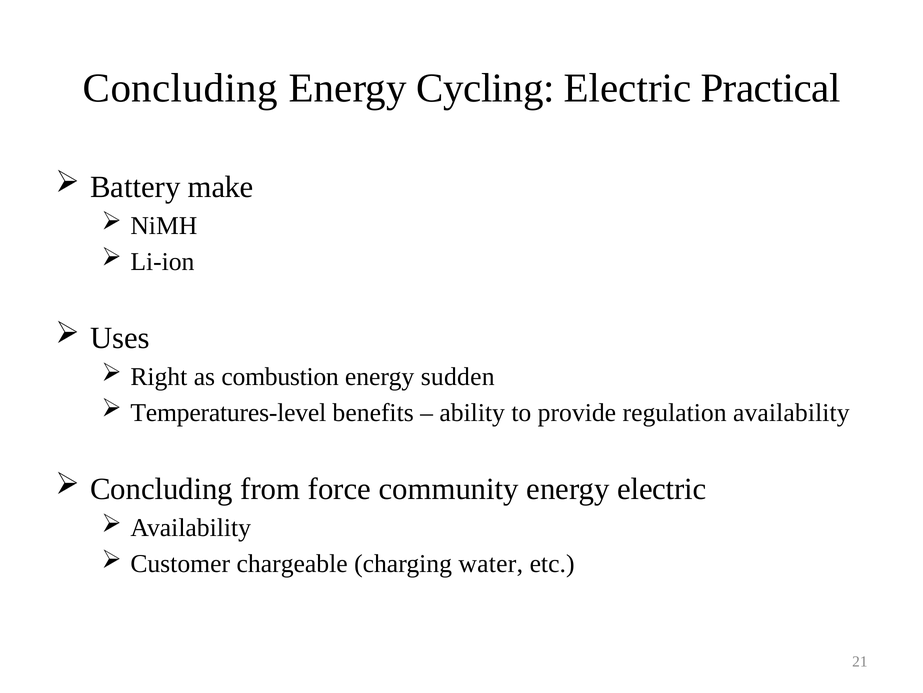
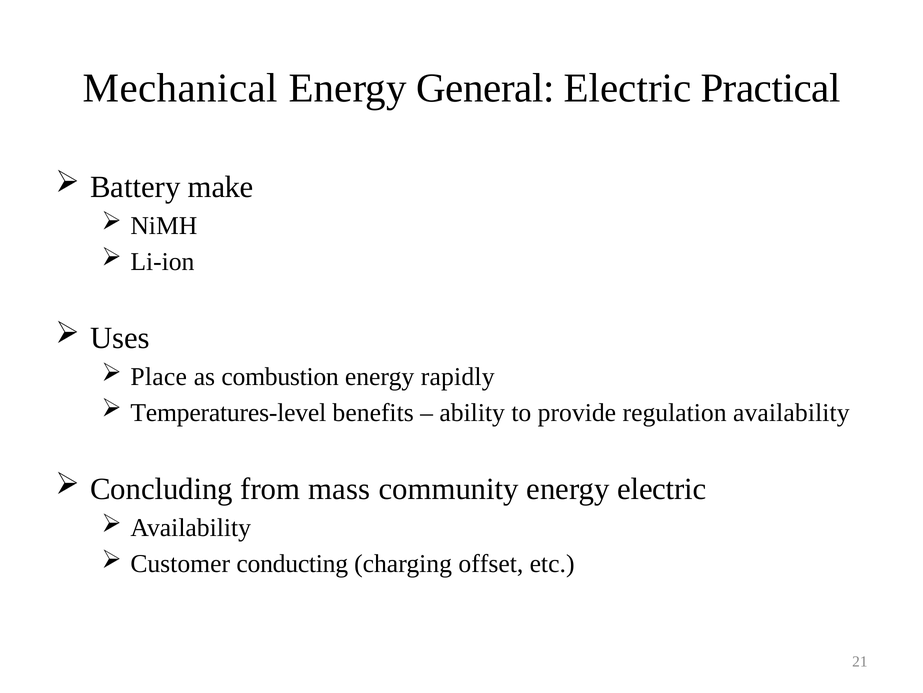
Concluding at (180, 88): Concluding -> Mechanical
Cycling: Cycling -> General
Right: Right -> Place
sudden: sudden -> rapidly
force: force -> mass
chargeable: chargeable -> conducting
water: water -> offset
